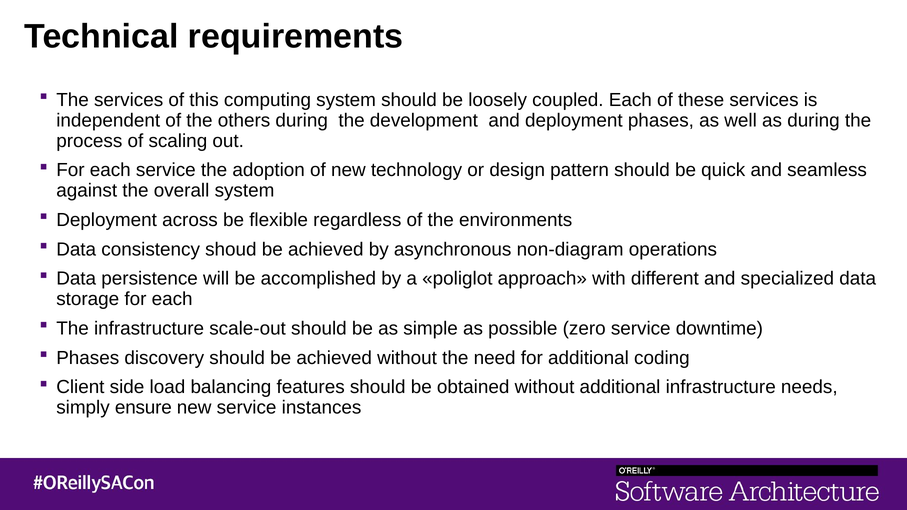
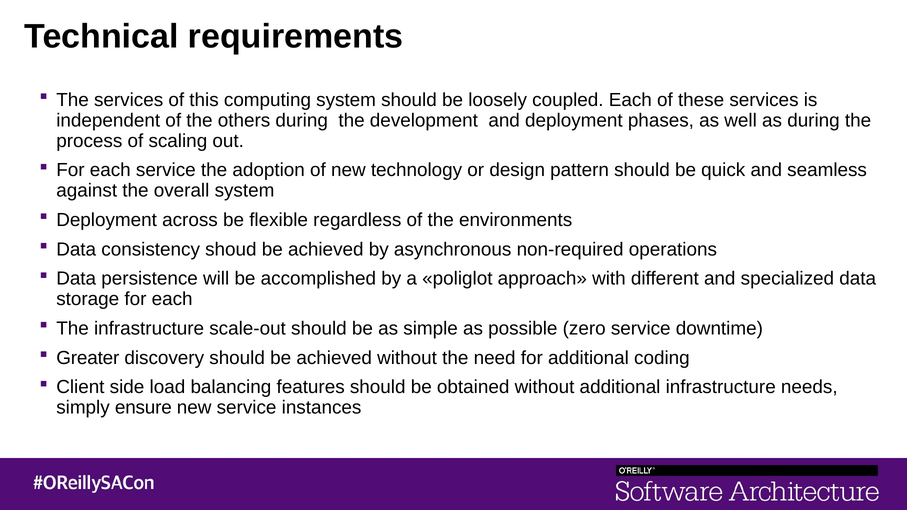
non-diagram: non-diagram -> non-required
Phases at (88, 358): Phases -> Greater
